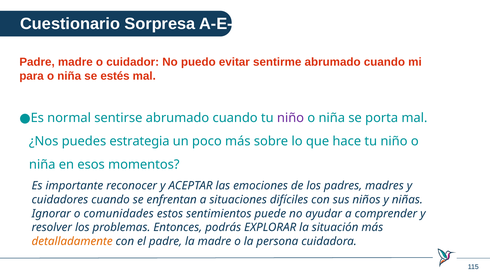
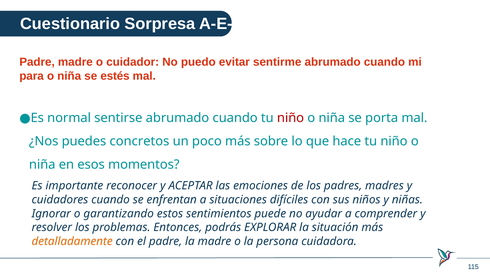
niño at (291, 118) colour: purple -> red
estrategia: estrategia -> concretos
comunidades: comunidades -> garantizando
